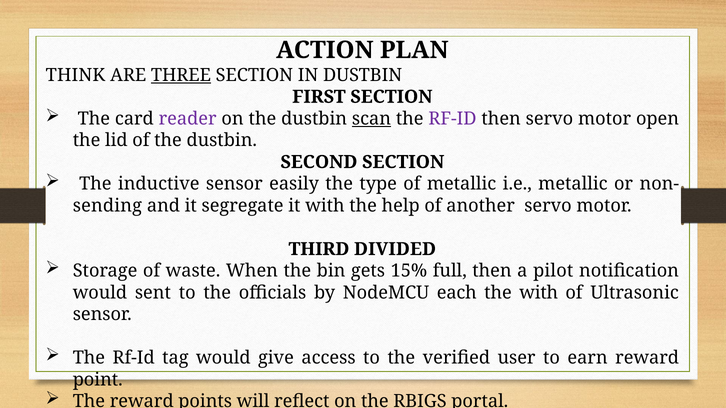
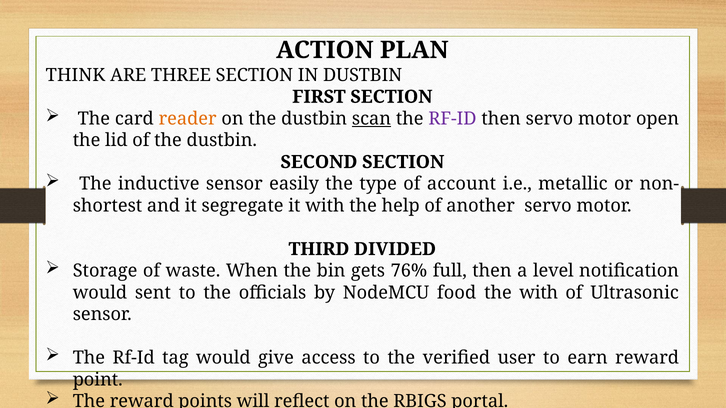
THREE underline: present -> none
reader colour: purple -> orange
of metallic: metallic -> account
sending: sending -> shortest
15%: 15% -> 76%
pilot: pilot -> level
each: each -> food
